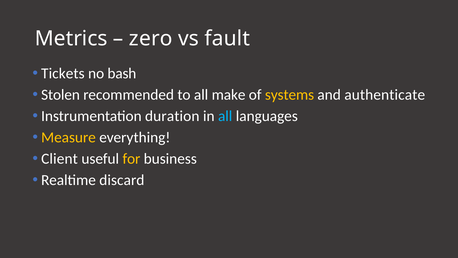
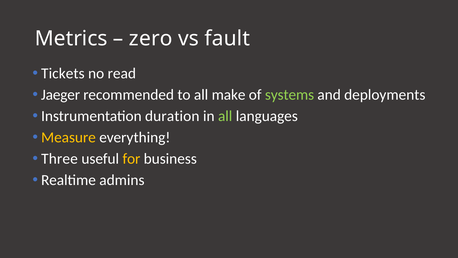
bash: bash -> read
Stolen: Stolen -> Jaeger
systems colour: yellow -> light green
authenticate: authenticate -> deployments
all at (225, 116) colour: light blue -> light green
Client: Client -> Three
discard: discard -> admins
